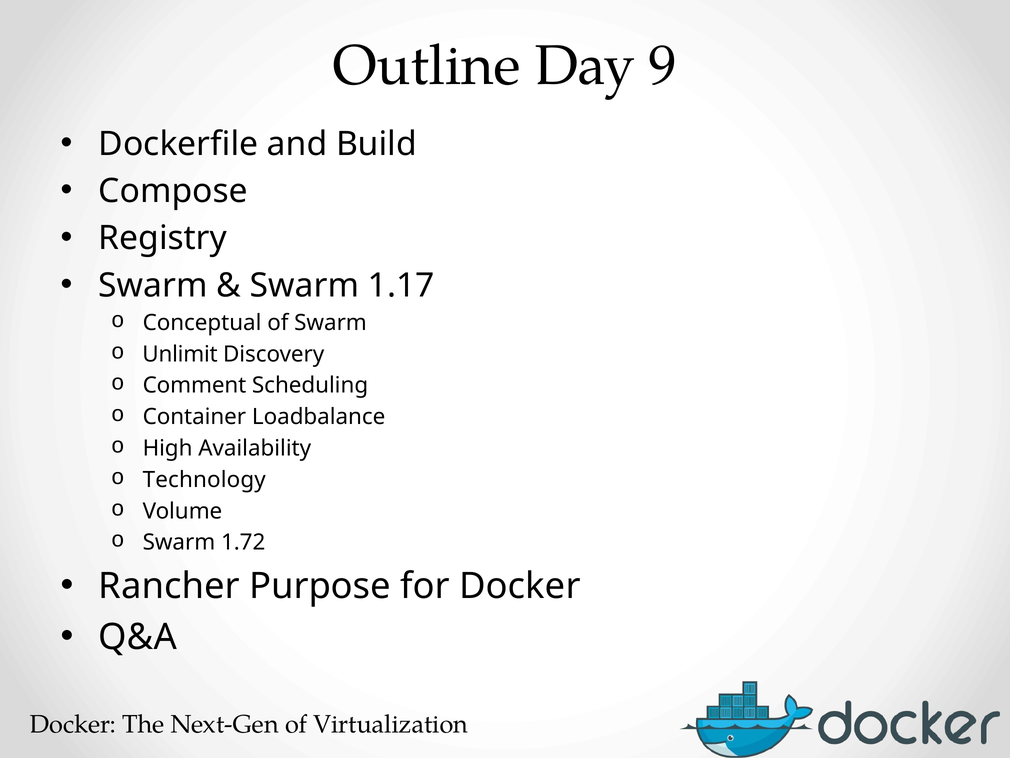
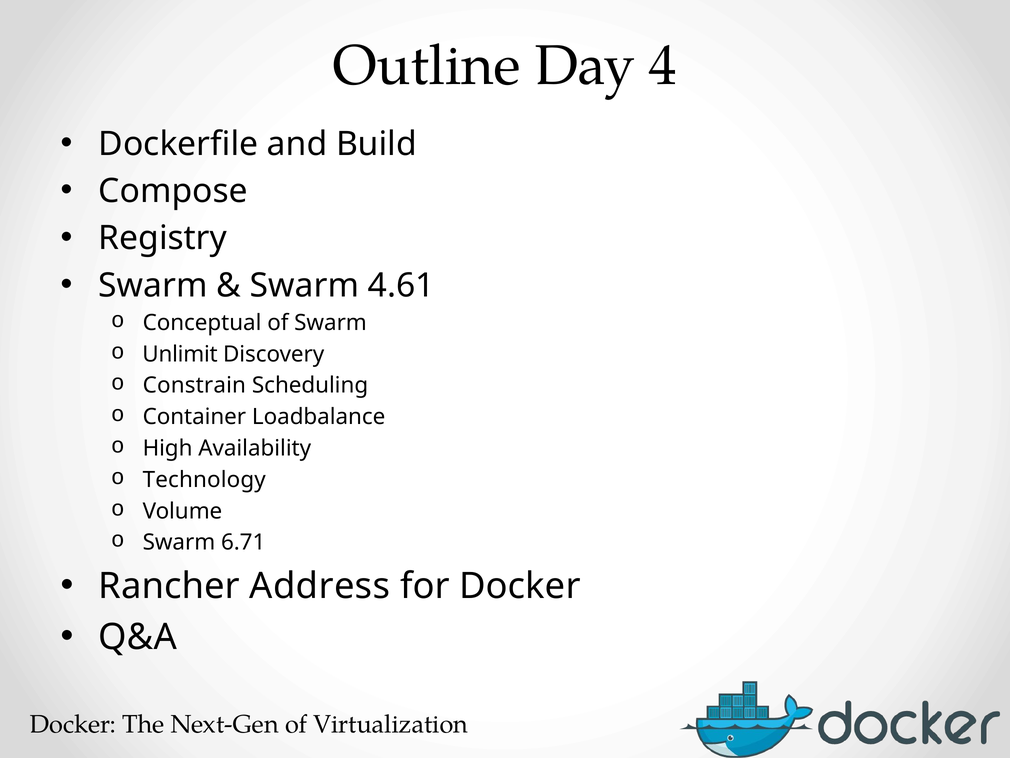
9: 9 -> 4
1.17: 1.17 -> 4.61
Comment: Comment -> Constrain
1.72: 1.72 -> 6.71
Purpose: Purpose -> Address
